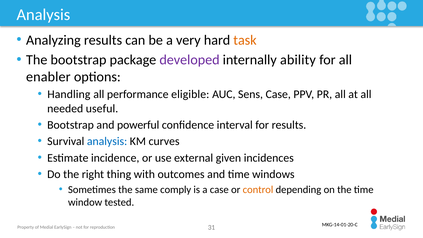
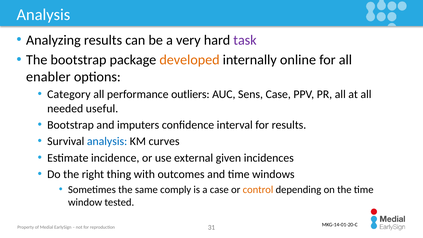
task colour: orange -> purple
developed colour: purple -> orange
ability: ability -> online
Handling: Handling -> Category
eligible: eligible -> outliers
powerful: powerful -> imputers
